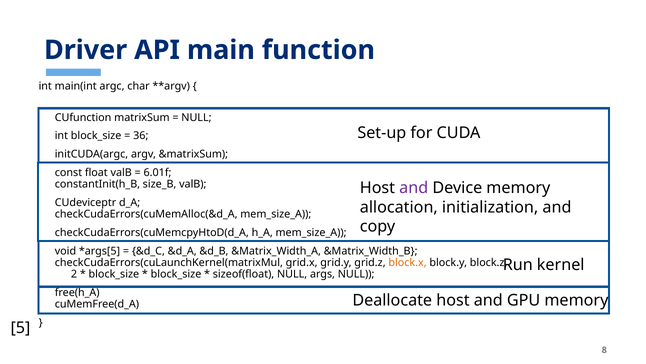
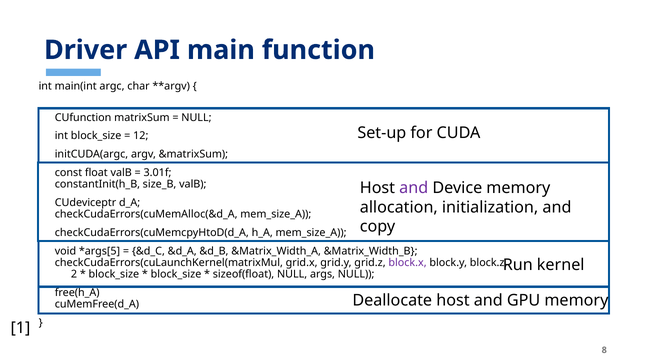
36: 36 -> 12
6.01f: 6.01f -> 3.01f
block.x colour: orange -> purple
5: 5 -> 1
